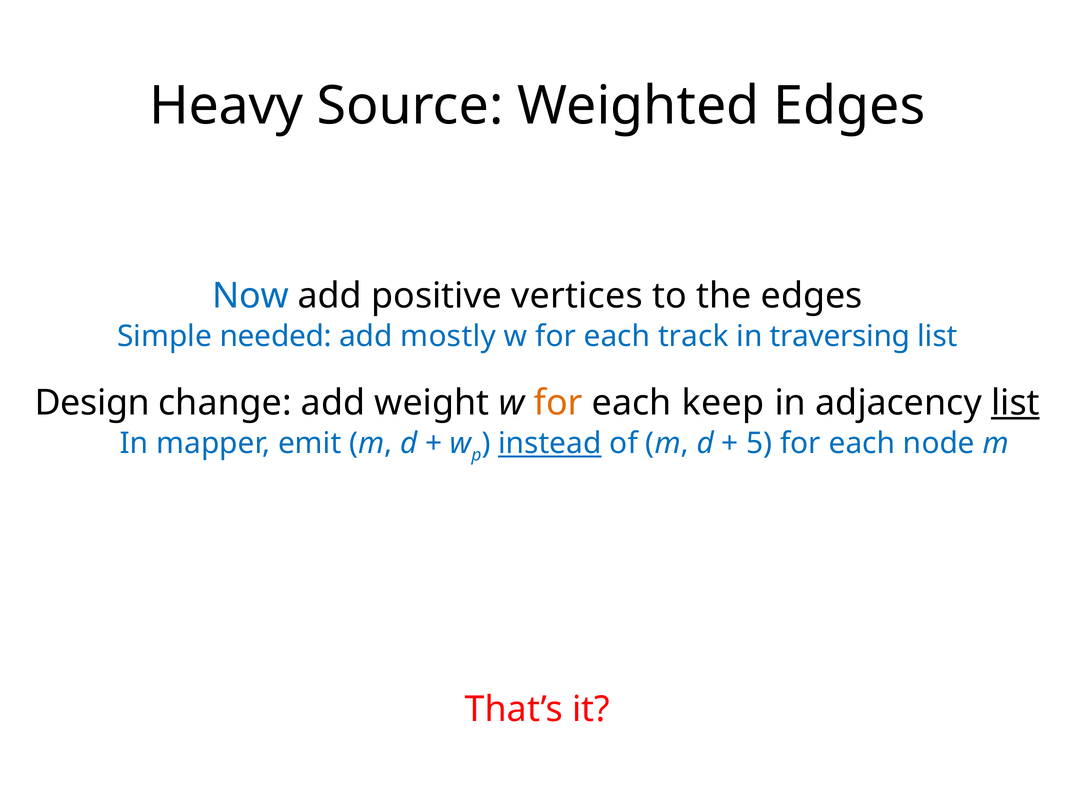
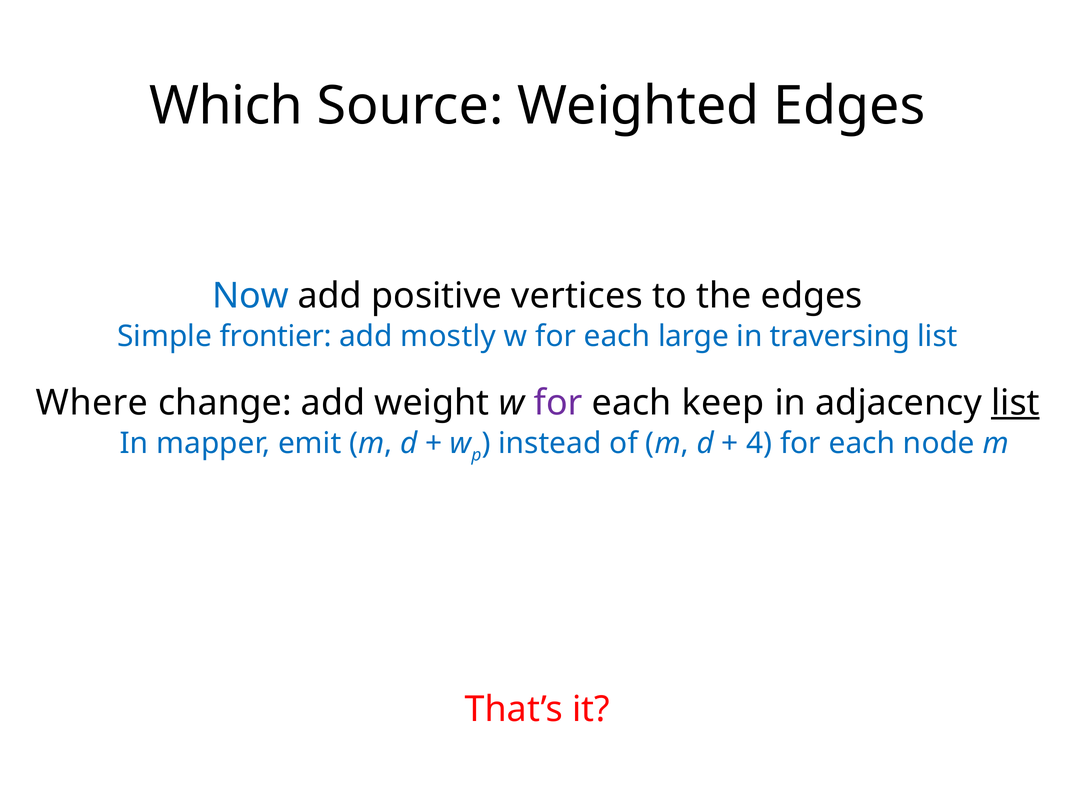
Heavy: Heavy -> Which
needed: needed -> frontier
track: track -> large
Design: Design -> Where
for at (558, 403) colour: orange -> purple
instead underline: present -> none
5: 5 -> 4
